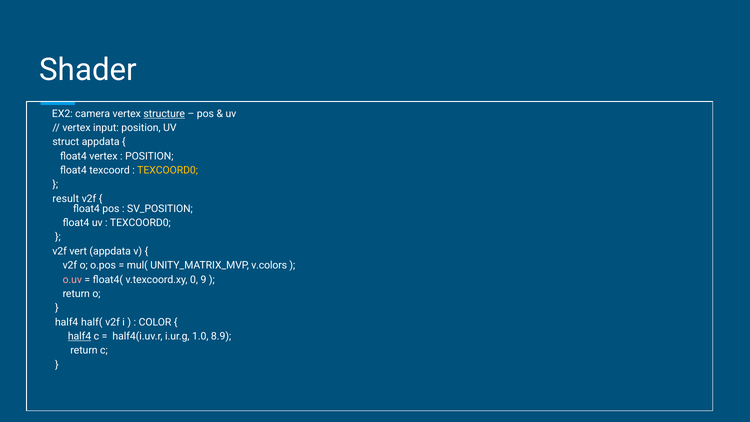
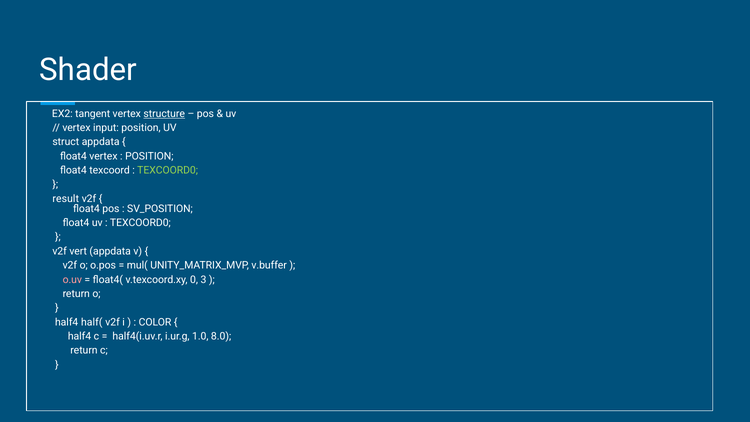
camera: camera -> tangent
TEXCOORD0 at (168, 170) colour: yellow -> light green
v.colors: v.colors -> v.buffer
9: 9 -> 3
half4 at (80, 336) underline: present -> none
8.9: 8.9 -> 8.0
